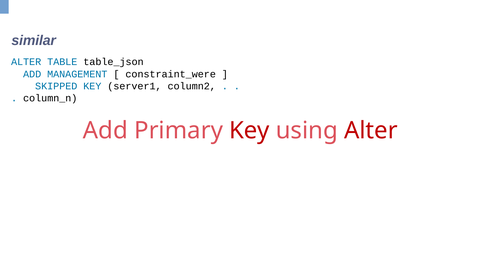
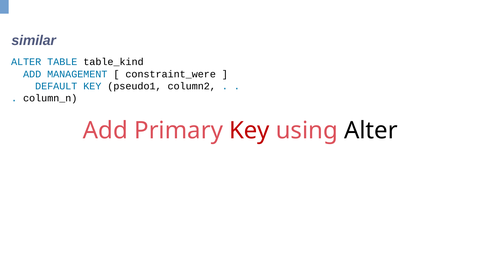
table_json: table_json -> table_kind
SKIPPED: SKIPPED -> DEFAULT
server1: server1 -> pseudo1
Alter at (371, 130) colour: red -> black
